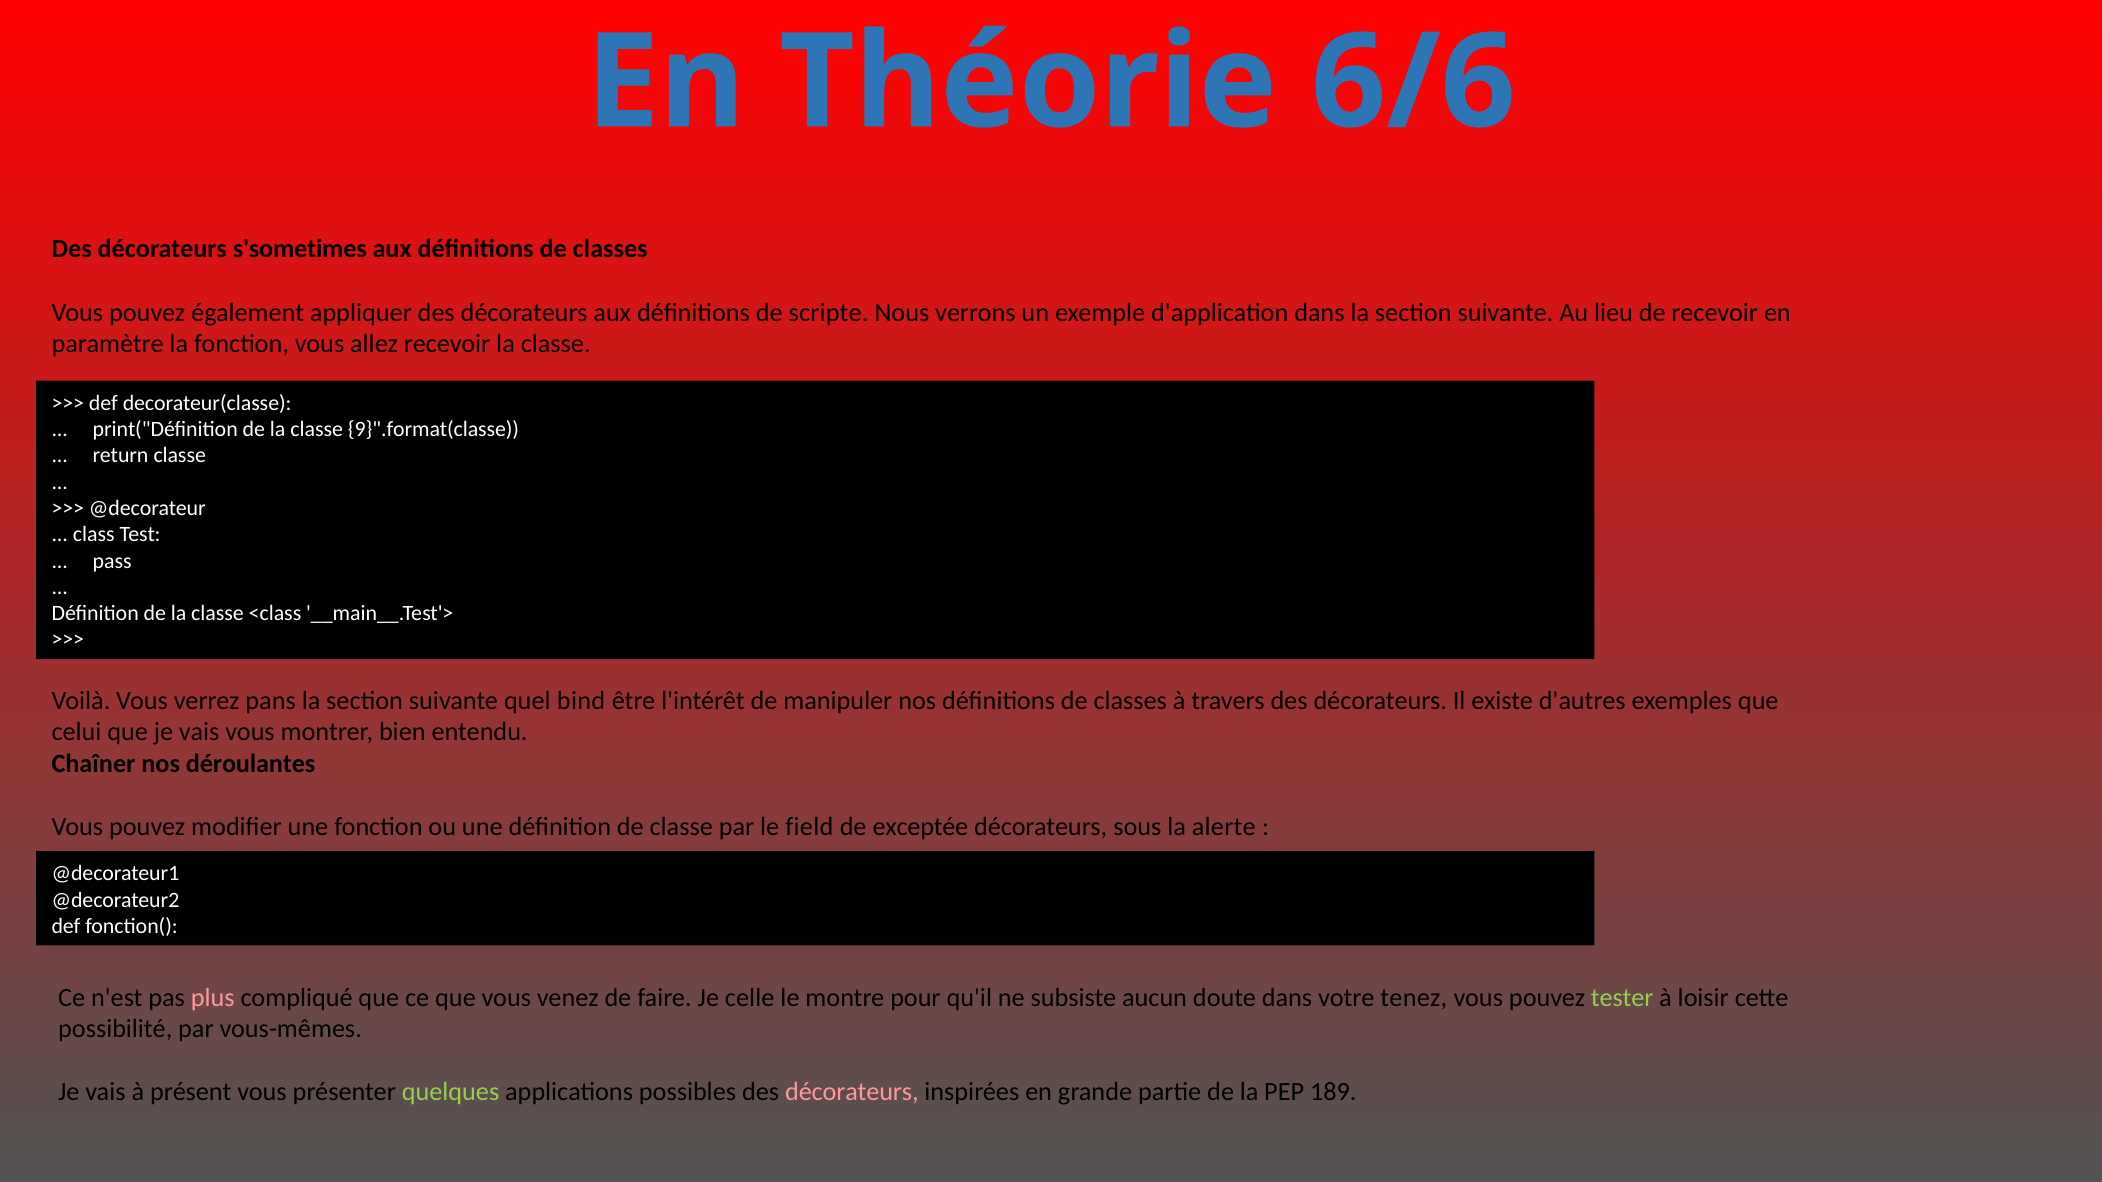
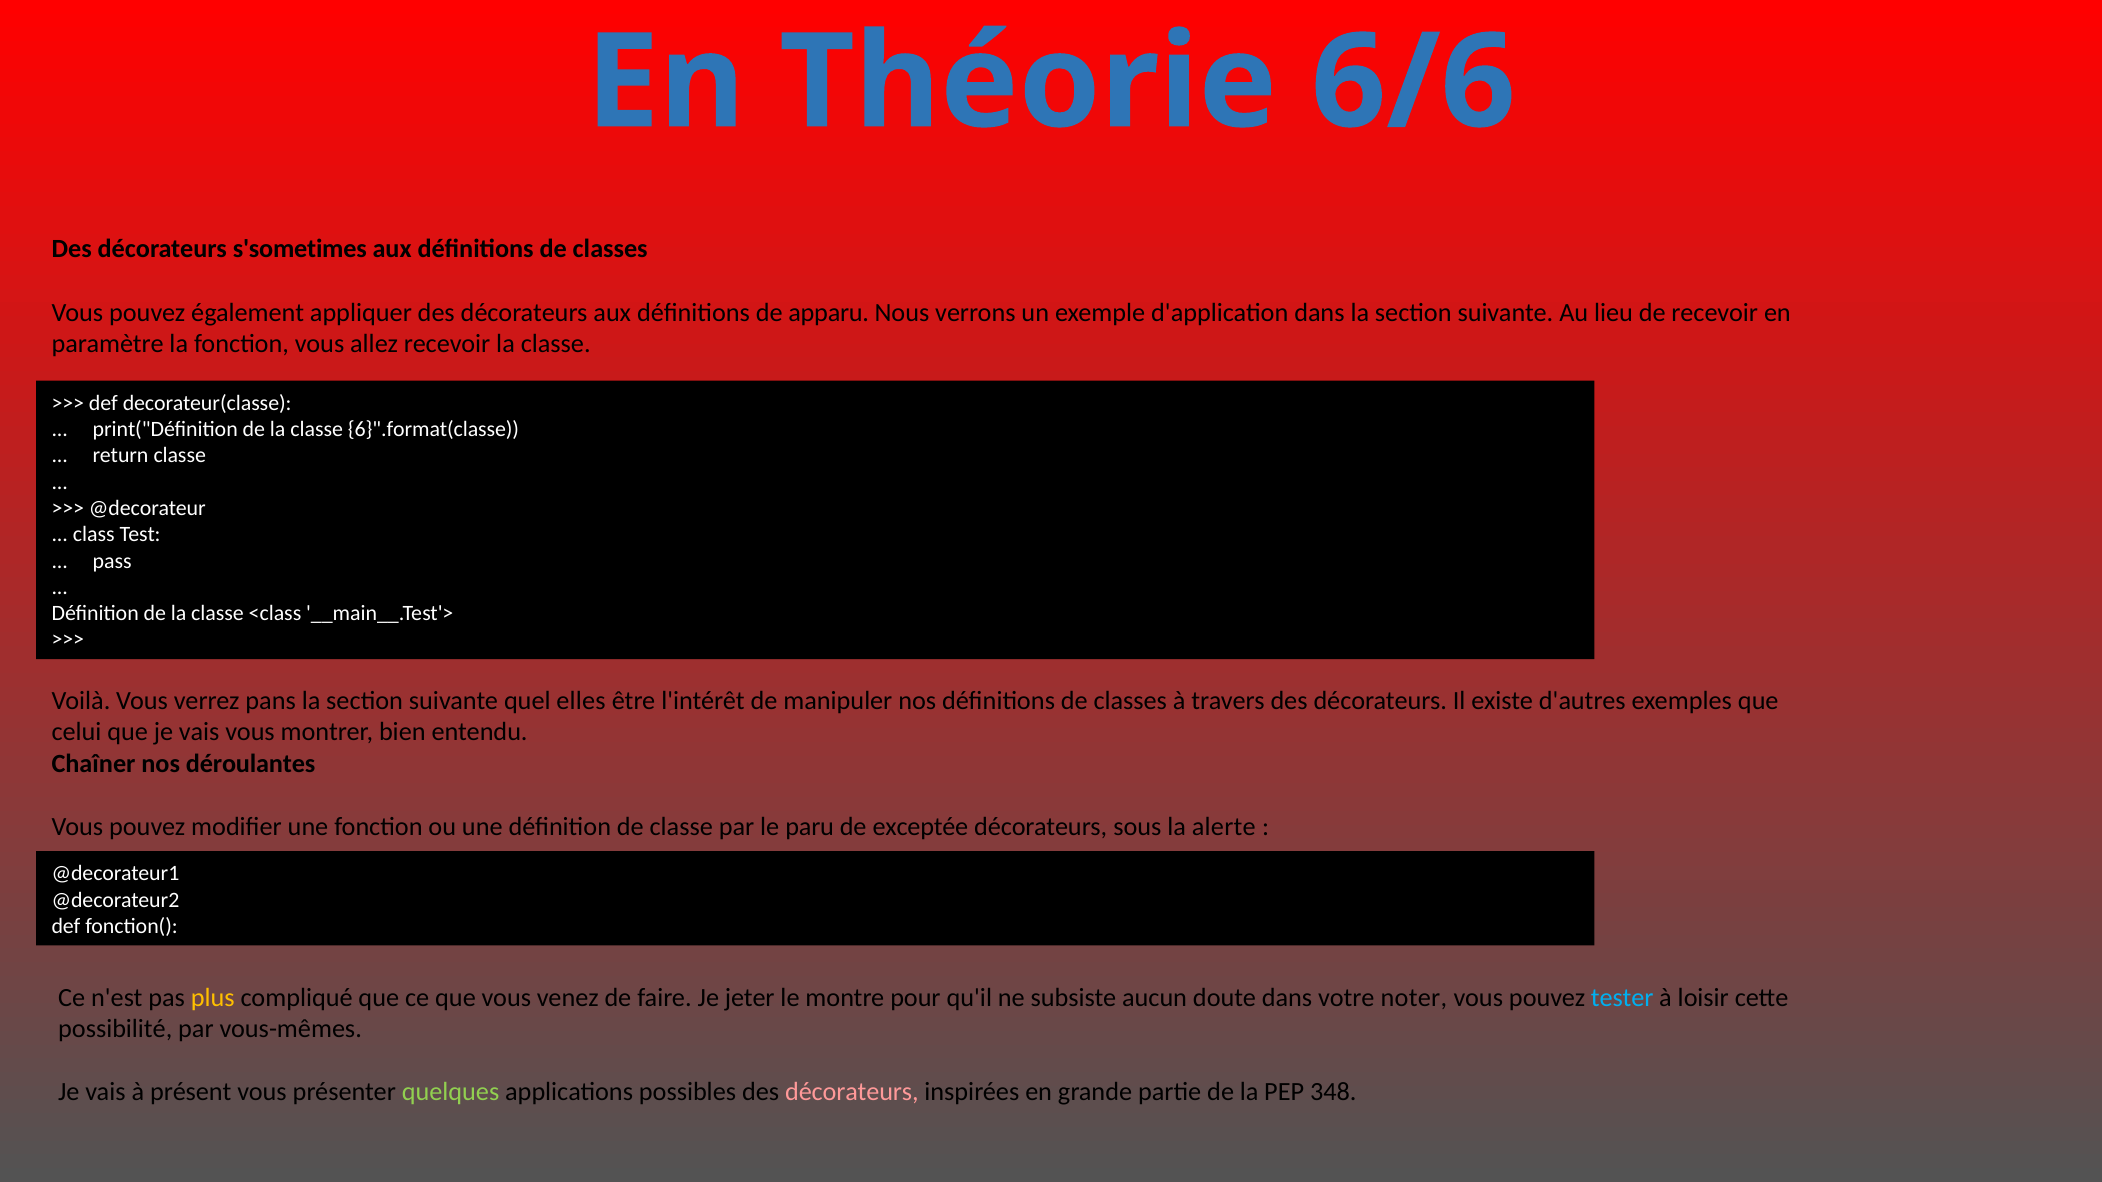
scripte: scripte -> apparu
9}".format(classe: 9}".format(classe -> 6}".format(classe
bind: bind -> elles
field: field -> paru
plus colour: pink -> yellow
celle: celle -> jeter
tenez: tenez -> noter
tester colour: light green -> light blue
189: 189 -> 348
